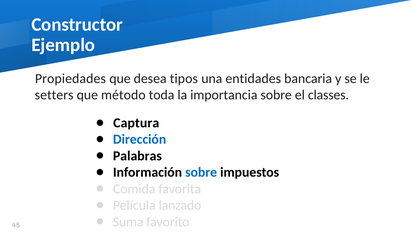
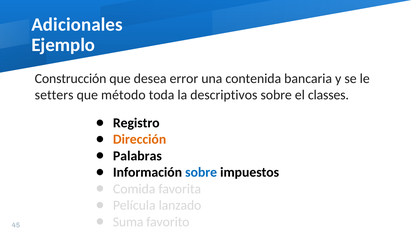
Constructor: Constructor -> Adicionales
Propiedades: Propiedades -> Construcción
tipos: tipos -> error
entidades: entidades -> contenida
importancia: importancia -> descriptivos
Captura: Captura -> Registro
Dirección colour: blue -> orange
